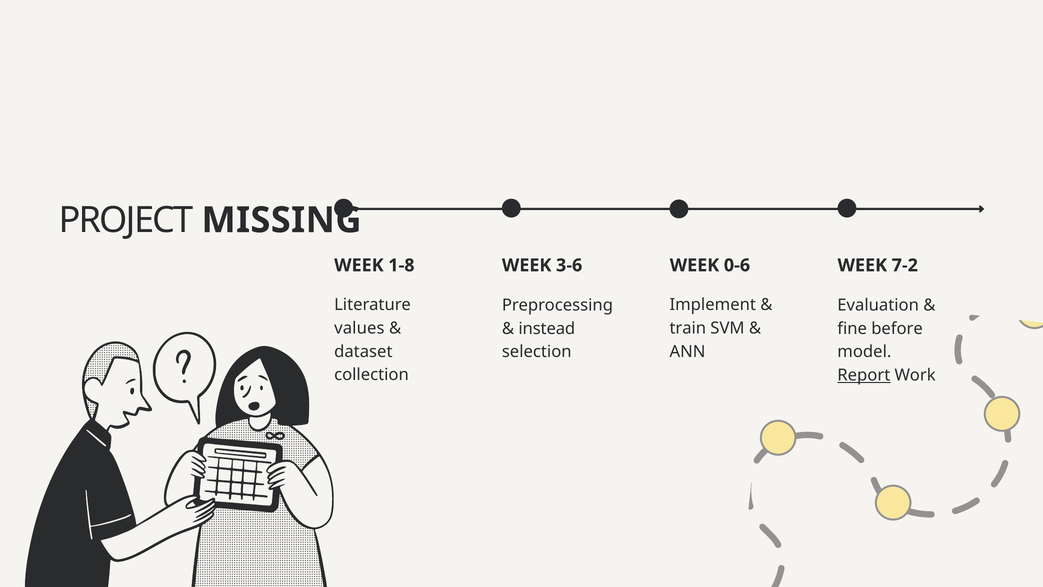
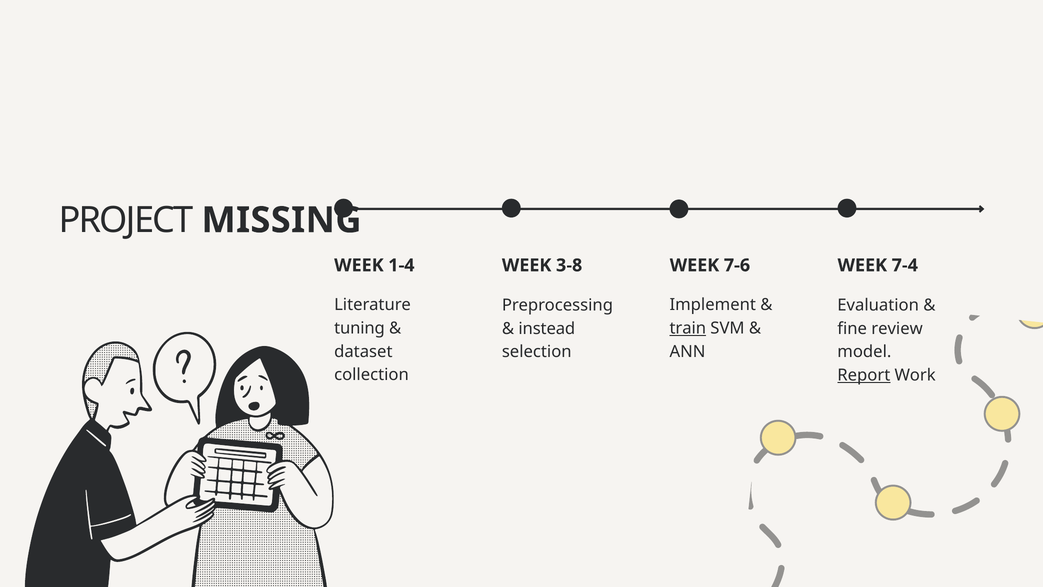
1-8: 1-8 -> 1-4
3-6: 3-6 -> 3-8
0-6: 0-6 -> 7-6
7-2: 7-2 -> 7-4
values: values -> tuning
train underline: none -> present
before: before -> review
